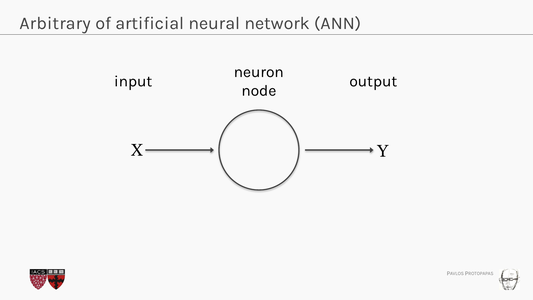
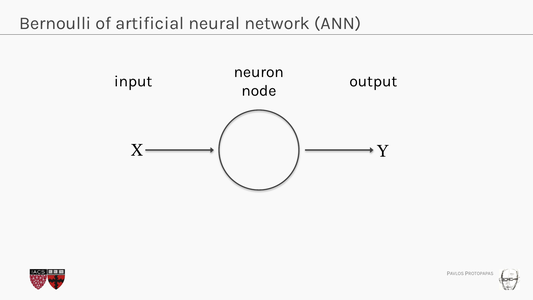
Arbitrary: Arbitrary -> Bernoulli
